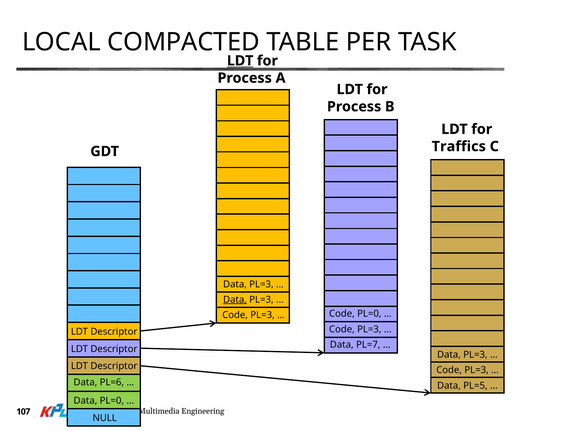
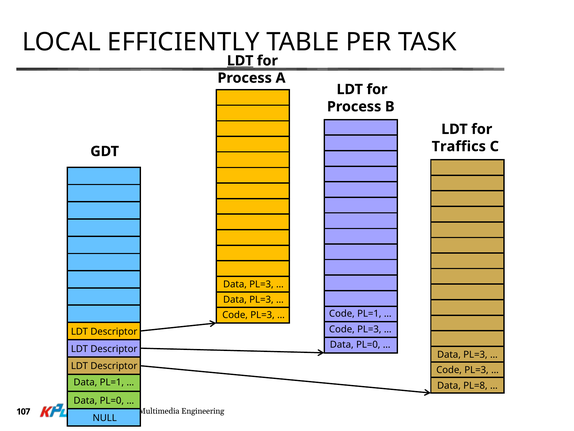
COMPACTED: COMPACTED -> EFFICIENTLY
Data at (235, 299) underline: present -> none
Code PL=0: PL=0 -> PL=1
PL=7 at (368, 344): PL=7 -> PL=0
Data PL=6: PL=6 -> PL=1
PL=5: PL=5 -> PL=8
